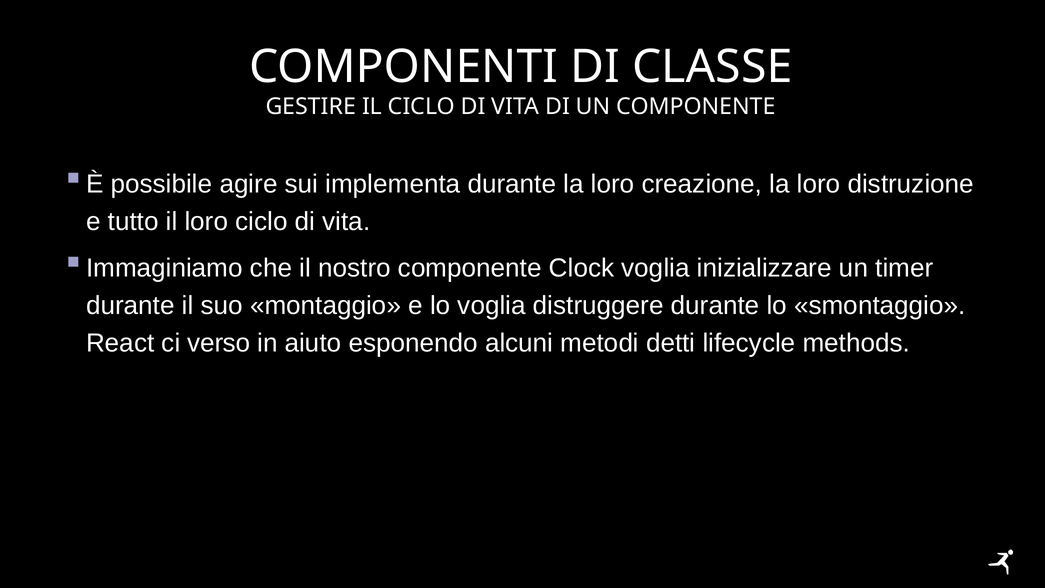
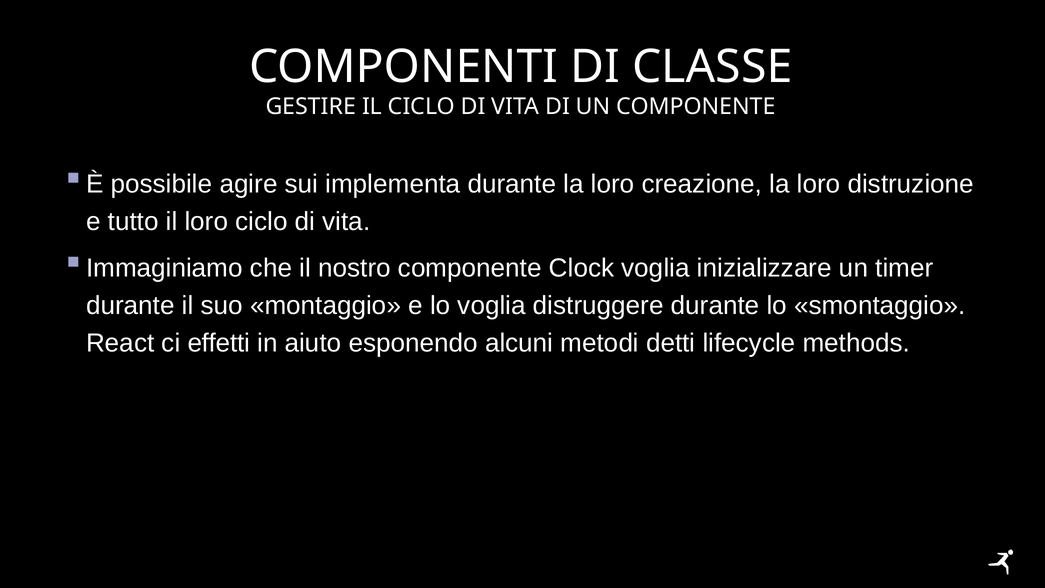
verso: verso -> effetti
